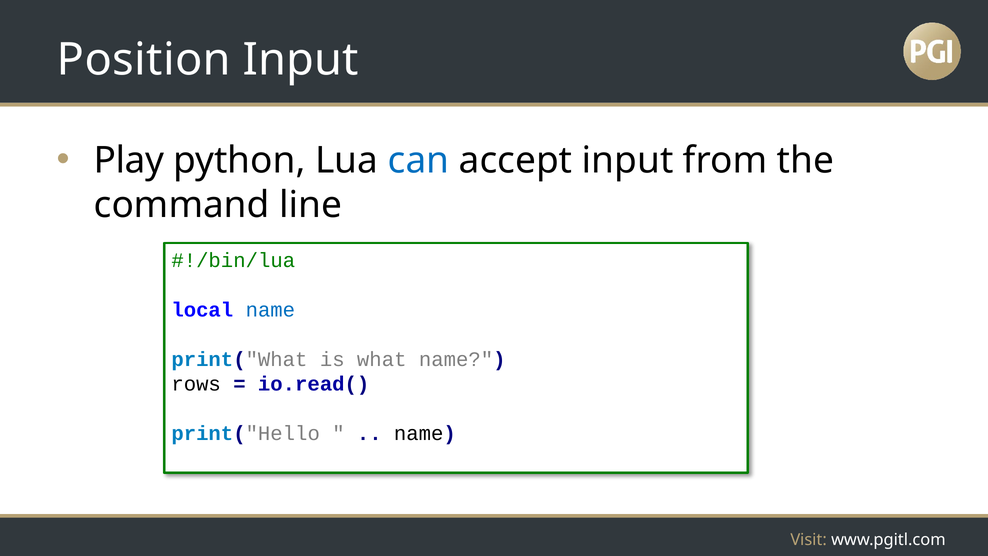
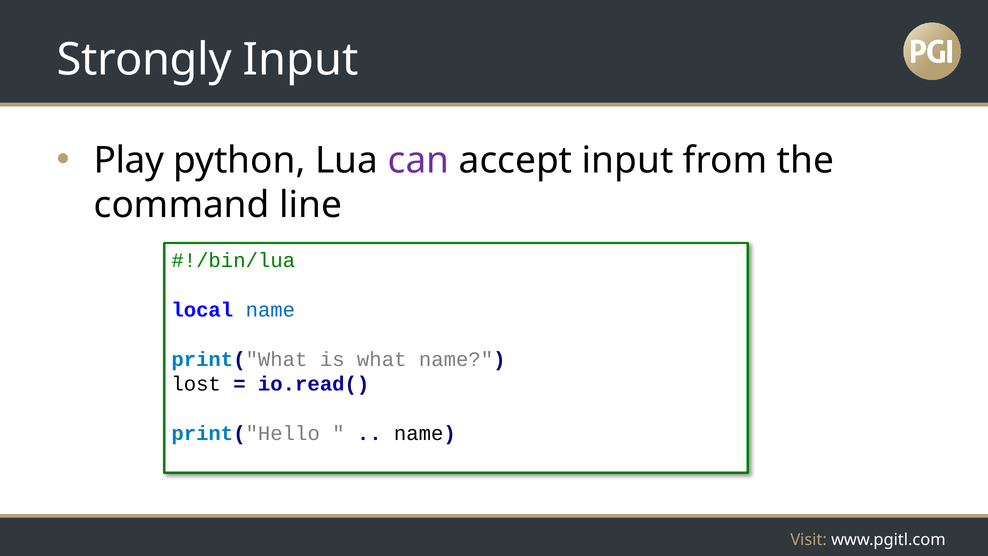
Position: Position -> Strongly
can colour: blue -> purple
rows: rows -> lost
